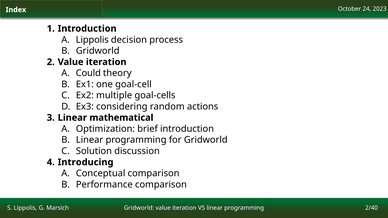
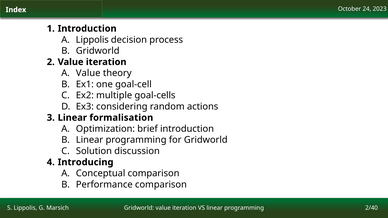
Could at (88, 73): Could -> Value
mathematical: mathematical -> formalisation
